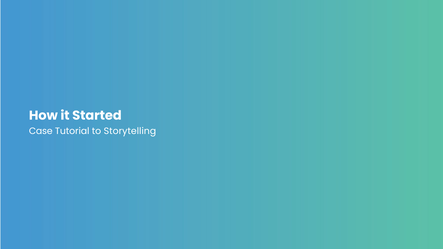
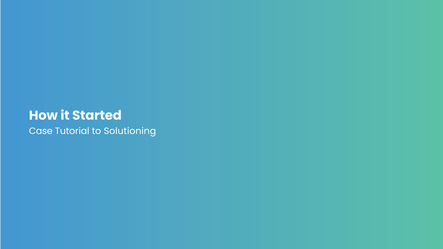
Storytelling: Storytelling -> Solutioning
